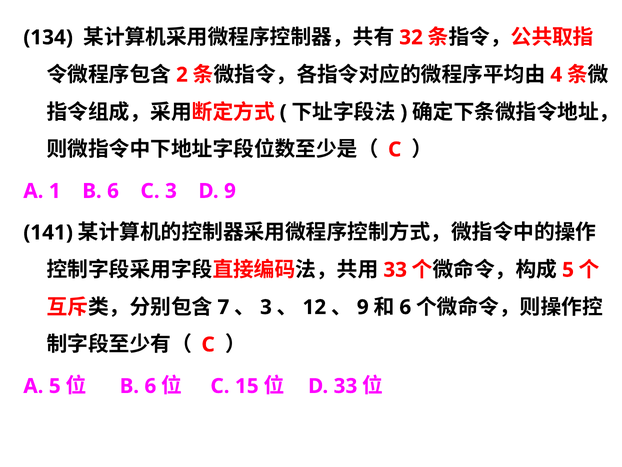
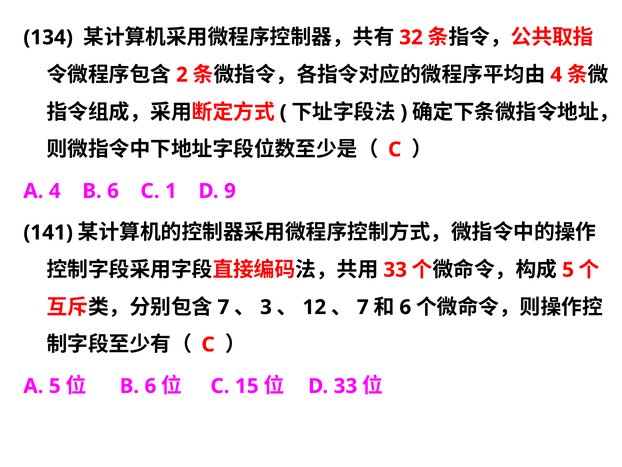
A 1: 1 -> 4
C 3: 3 -> 1
9 at (363, 307): 9 -> 7
